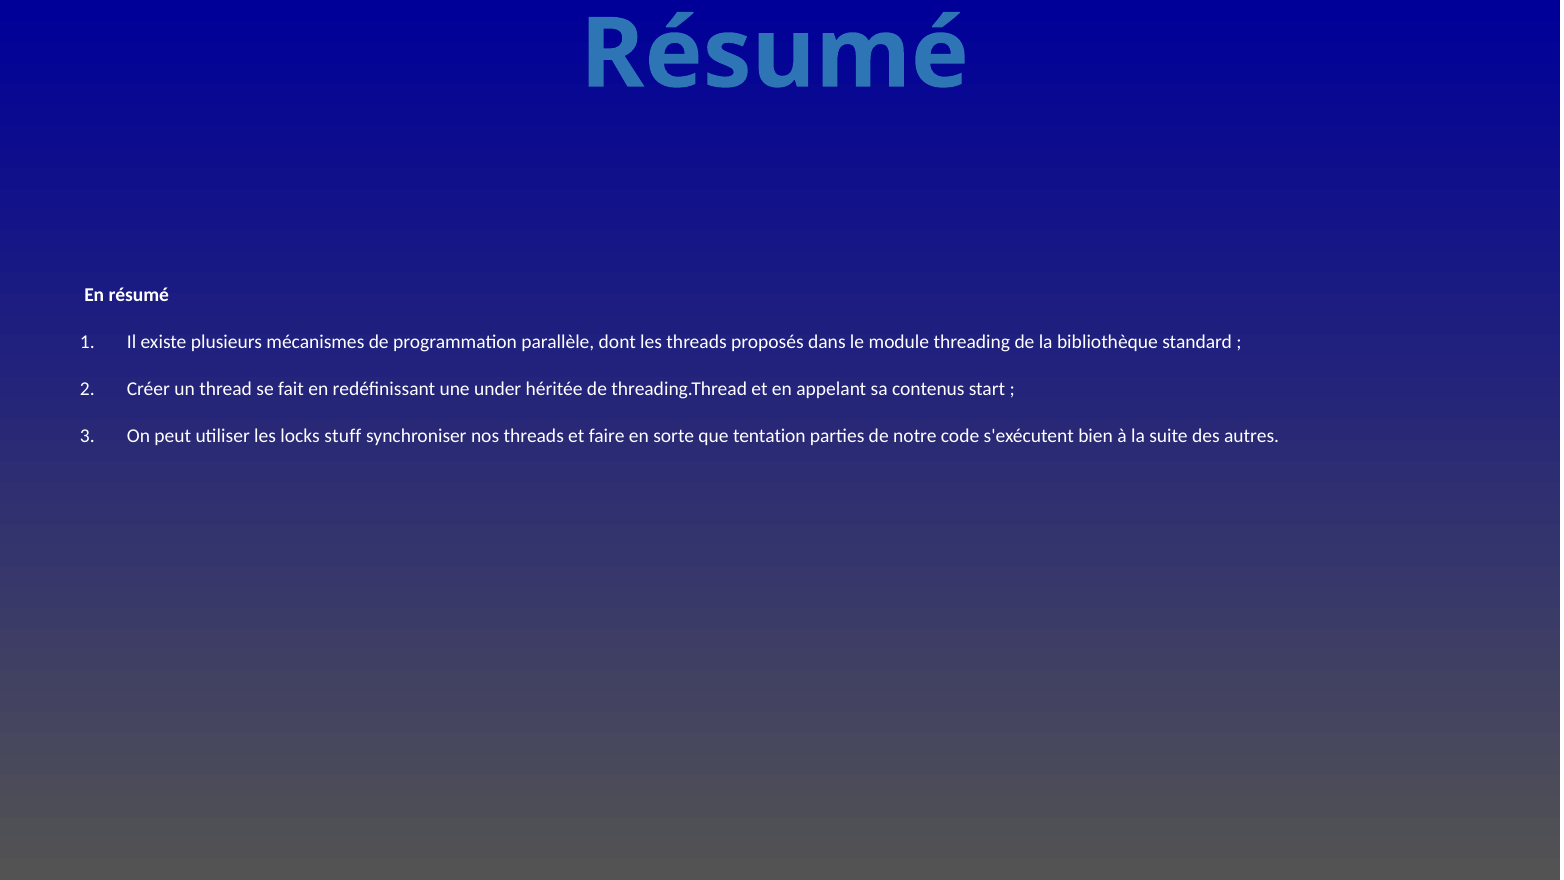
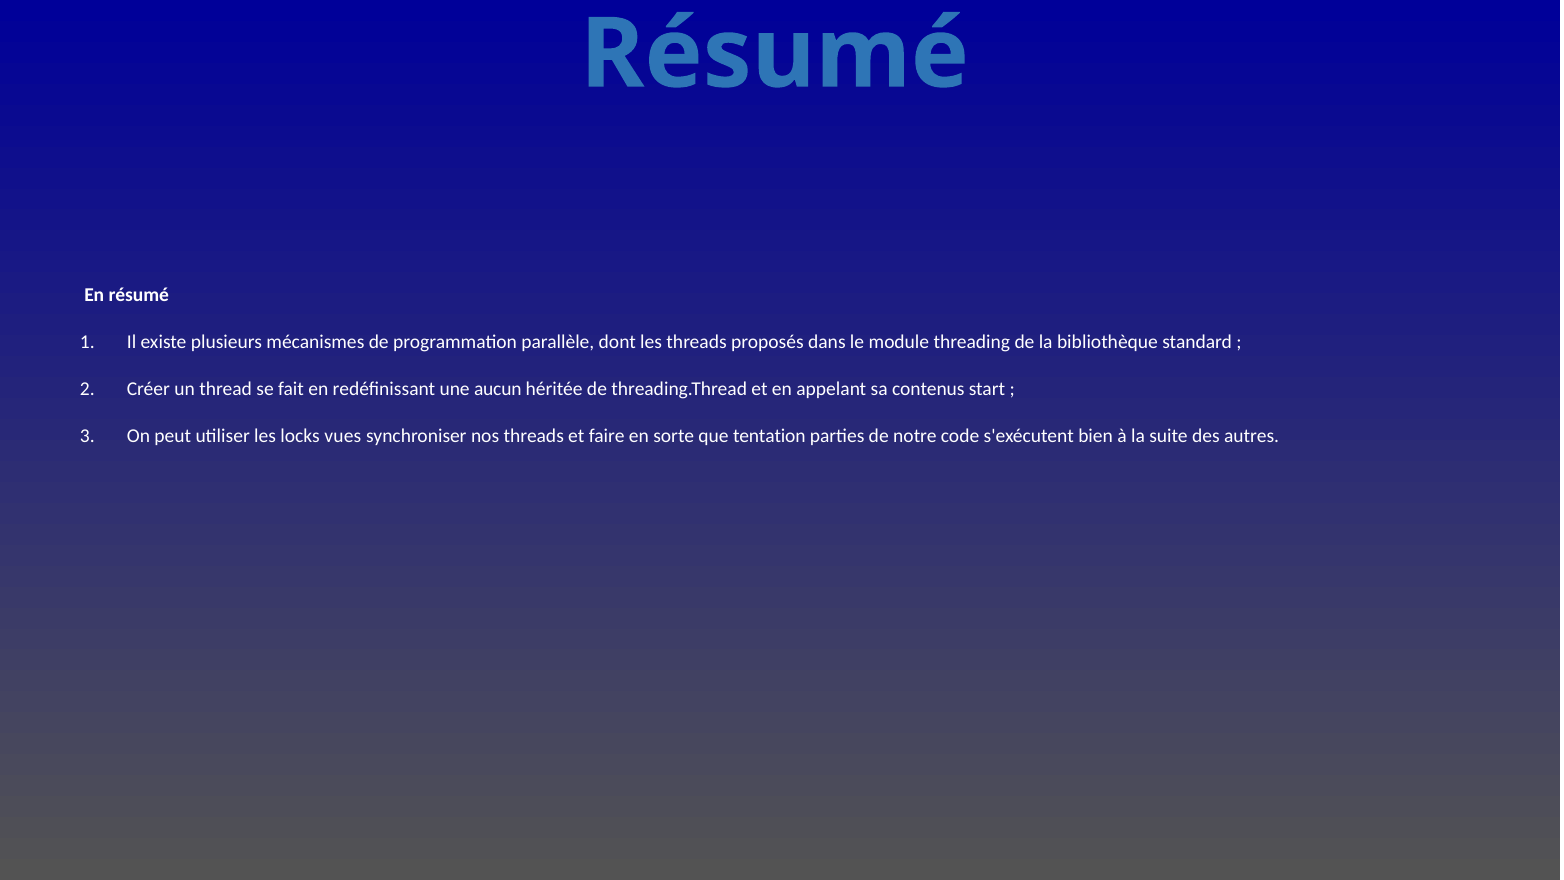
under: under -> aucun
stuff: stuff -> vues
